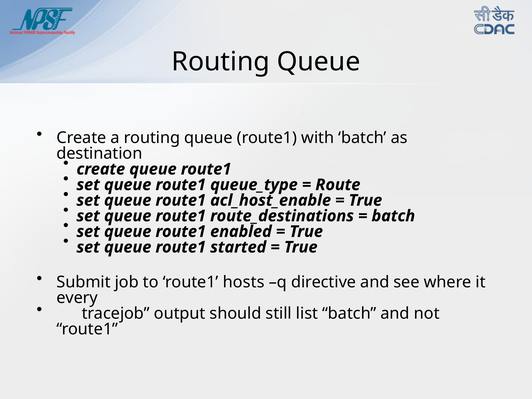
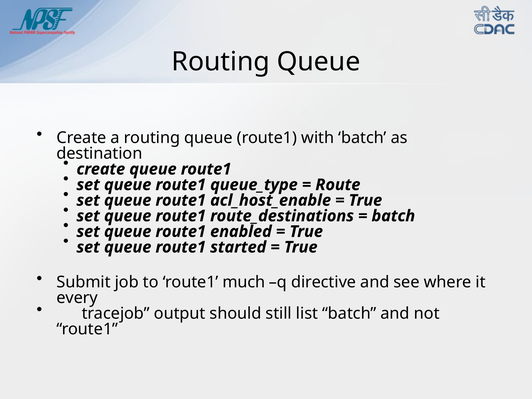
hosts: hosts -> much
